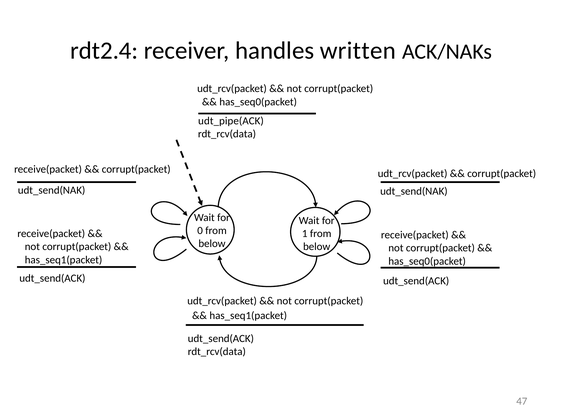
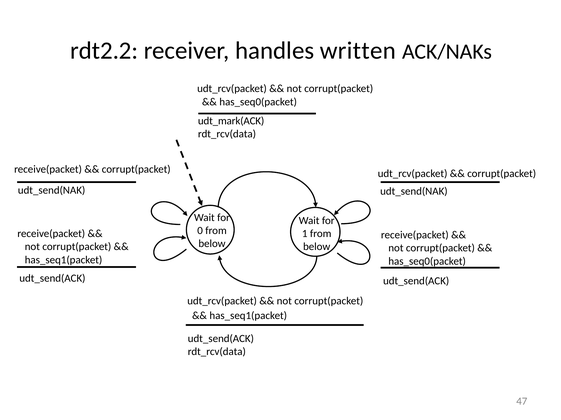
rdt2.4: rdt2.4 -> rdt2.2
udt_pipe(ACK: udt_pipe(ACK -> udt_mark(ACK
